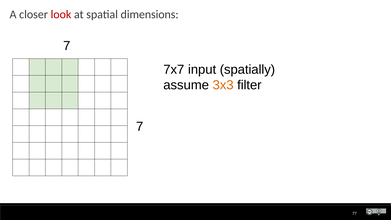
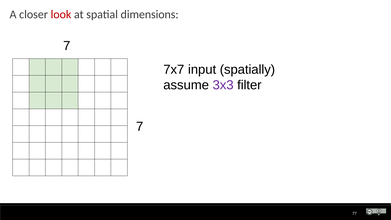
3x3 colour: orange -> purple
